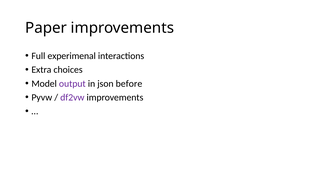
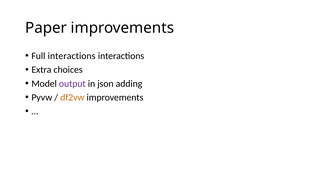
Full experimenal: experimenal -> interactions
before: before -> adding
df2vw colour: purple -> orange
